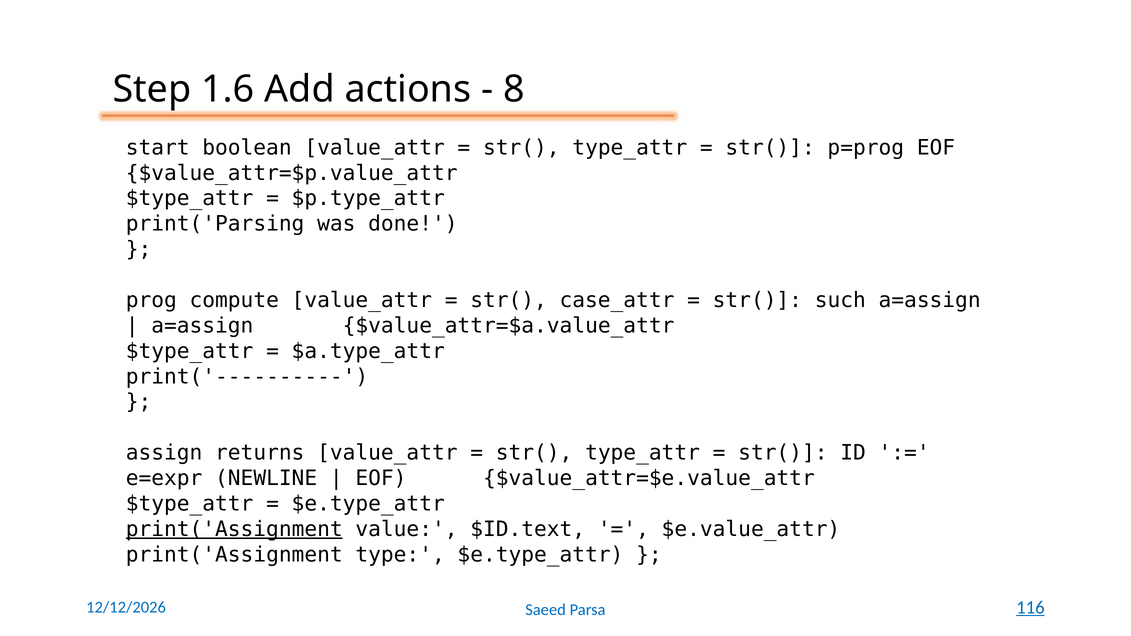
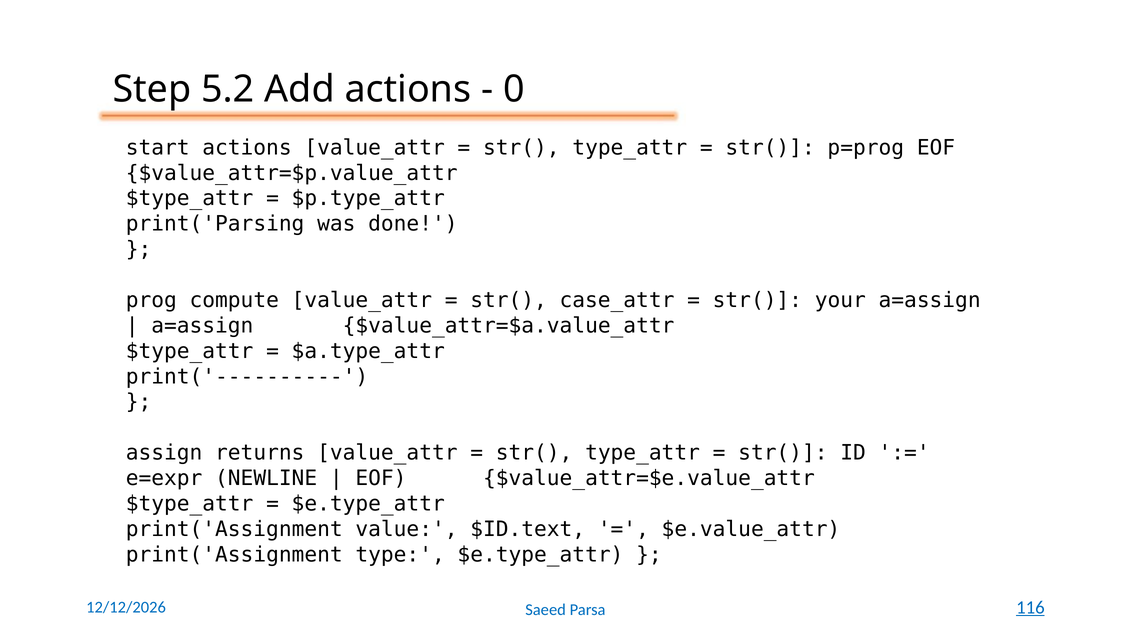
1.6: 1.6 -> 5.2
8: 8 -> 0
start boolean: boolean -> actions
such: such -> your
print('Assignment at (234, 529) underline: present -> none
